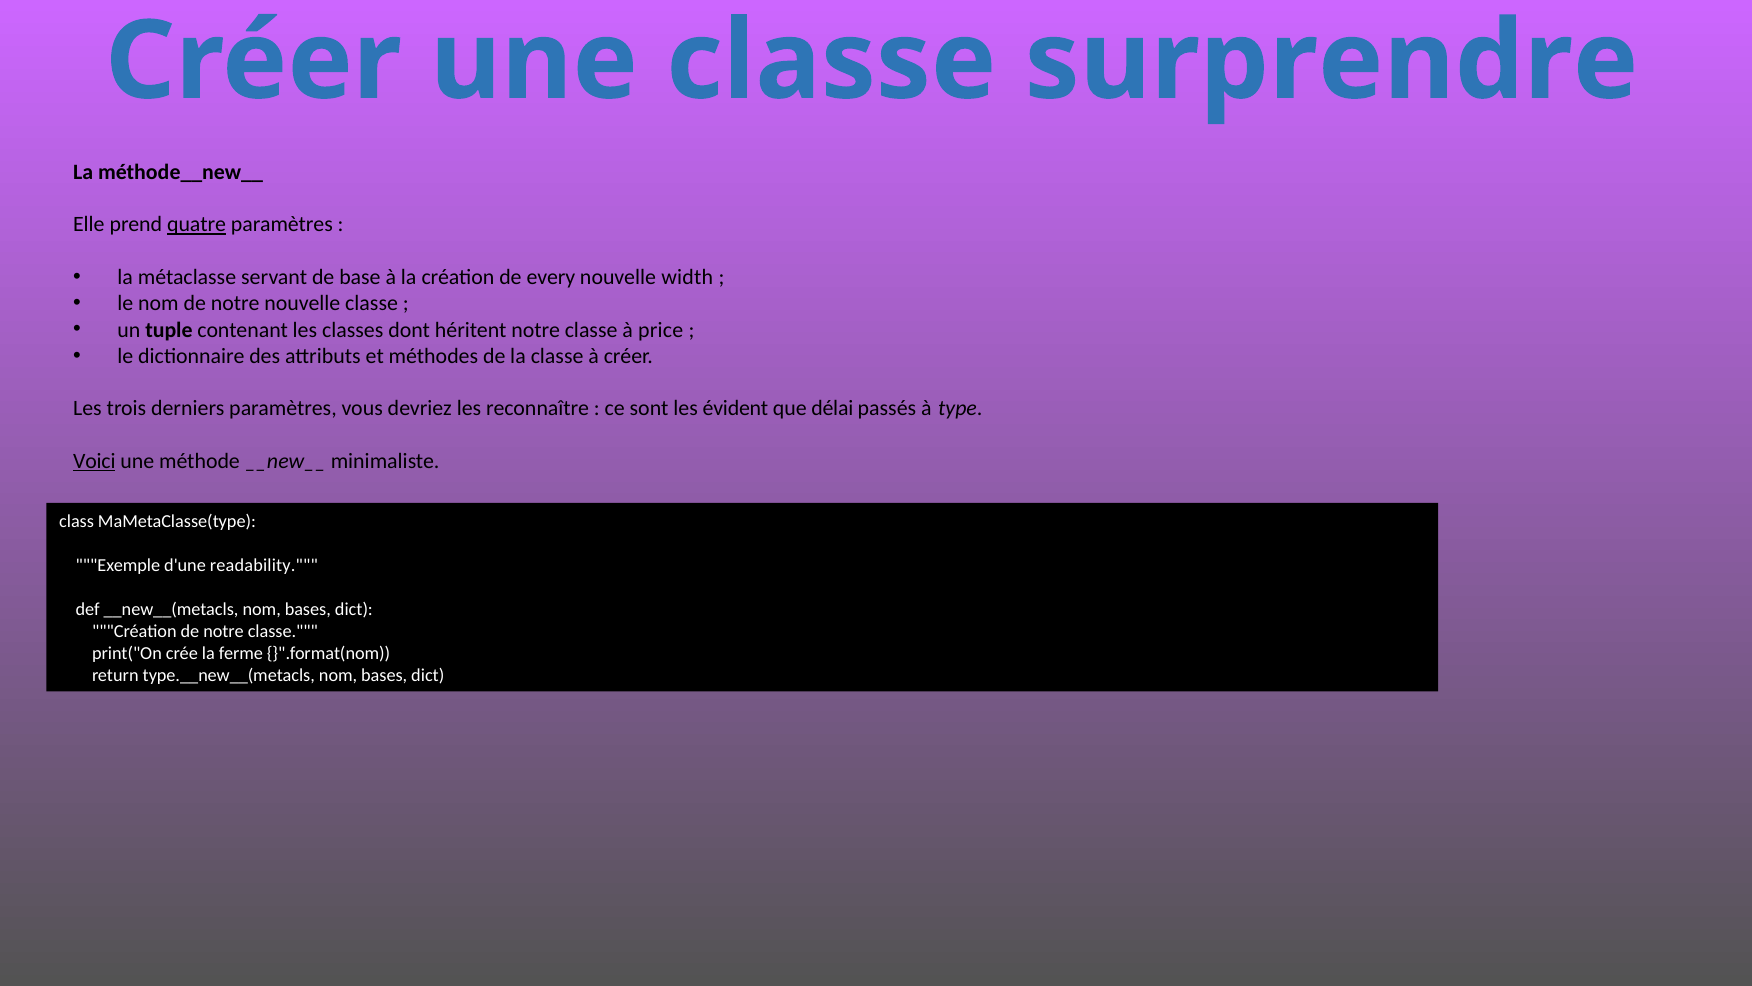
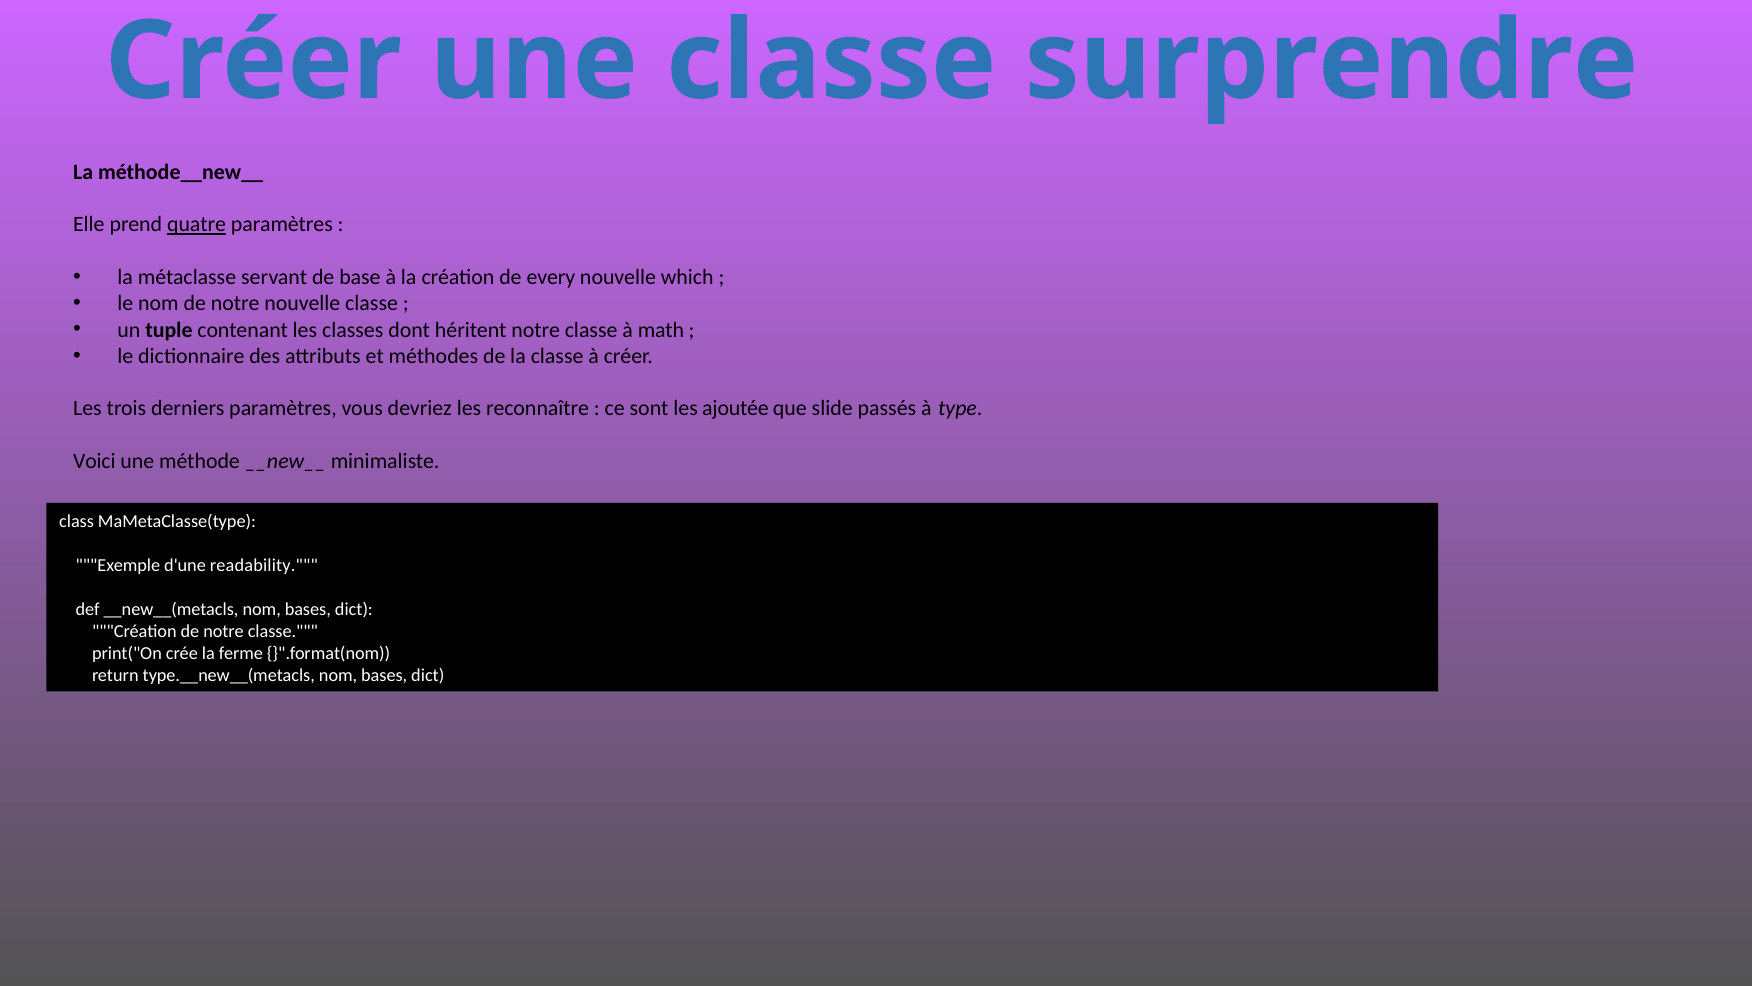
width: width -> which
price: price -> math
évident: évident -> ajoutée
délai: délai -> slide
Voici underline: present -> none
